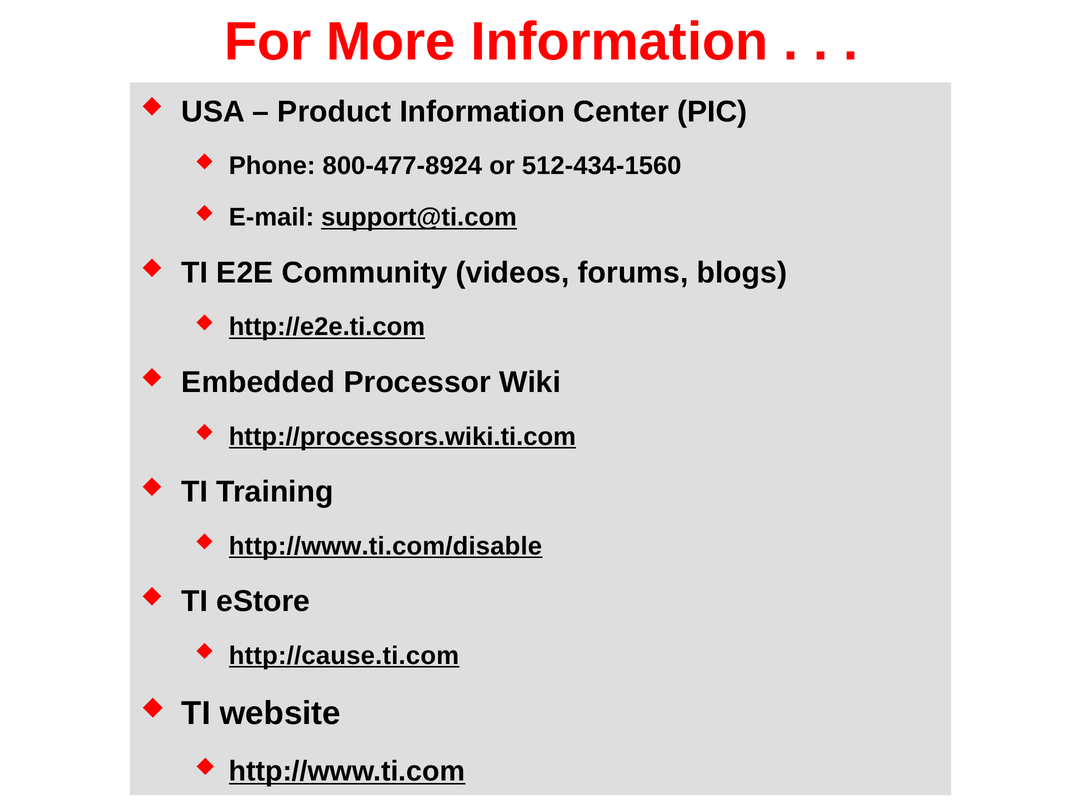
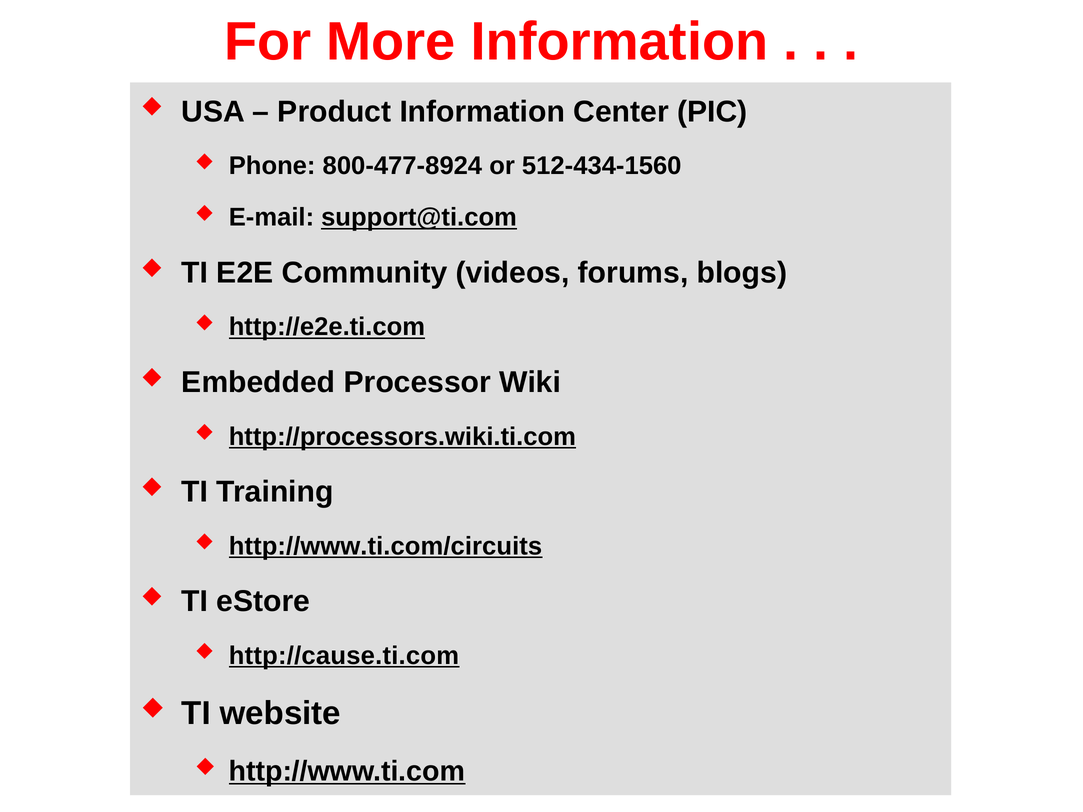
http://www.ti.com/disable: http://www.ti.com/disable -> http://www.ti.com/circuits
